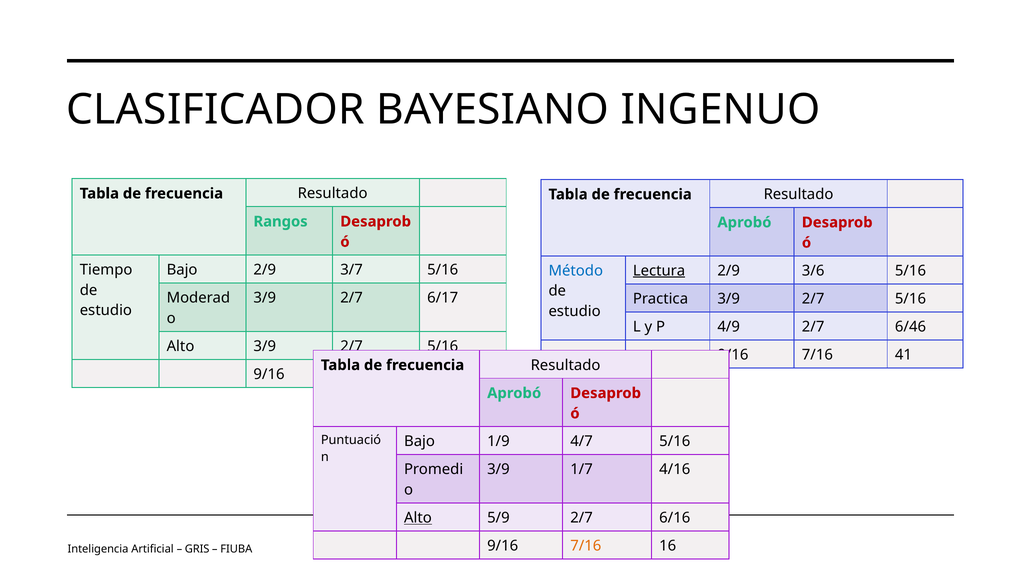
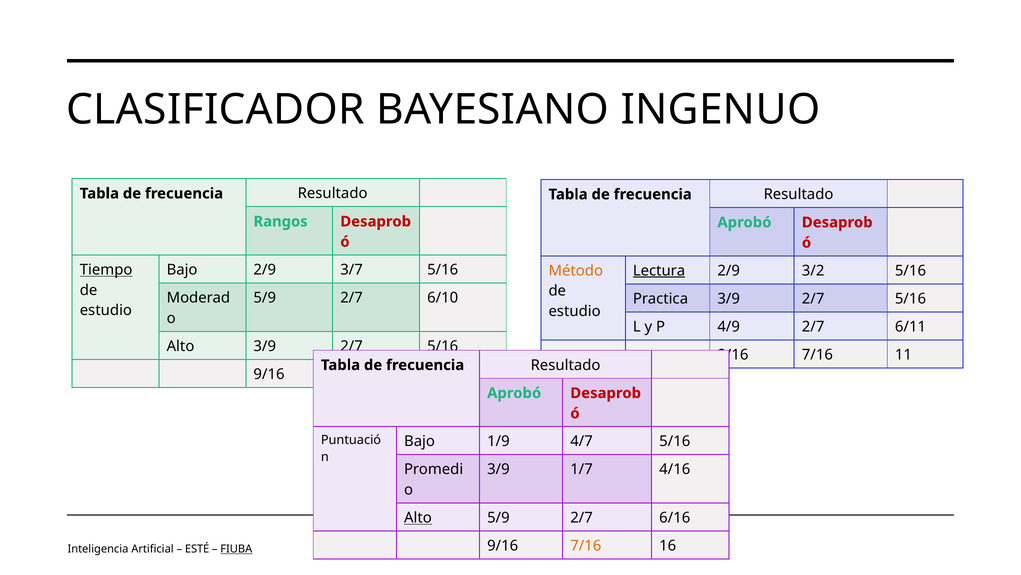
Tiempo at (106, 270) underline: none -> present
Método at (576, 270) colour: blue -> orange
3/6: 3/6 -> 3/2
3/9 at (265, 298): 3/9 -> 5/9
6/17: 6/17 -> 6/10
6/46: 6/46 -> 6/11
41: 41 -> 11
GRIS: GRIS -> ESTÉ
FIUBA underline: none -> present
